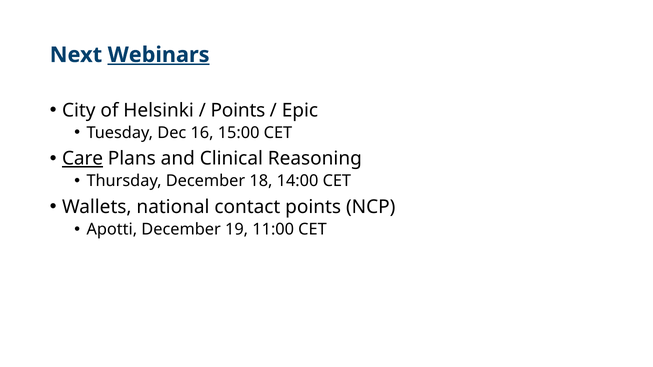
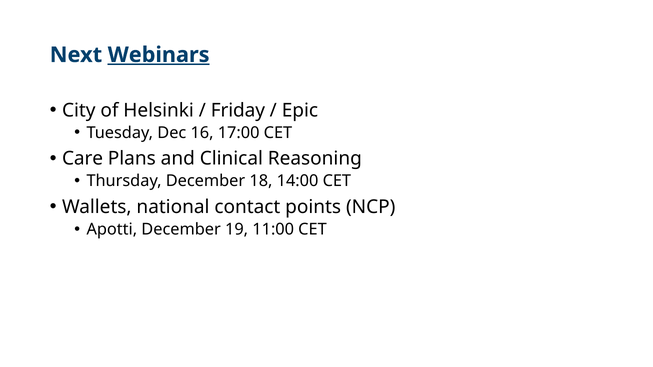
Points at (238, 110): Points -> Friday
15:00: 15:00 -> 17:00
Care underline: present -> none
